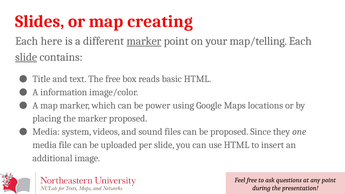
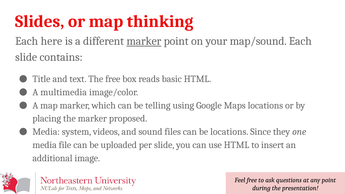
creating: creating -> thinking
map/telling: map/telling -> map/sound
slide at (26, 57) underline: present -> none
information: information -> multimedia
power: power -> telling
be proposed: proposed -> locations
